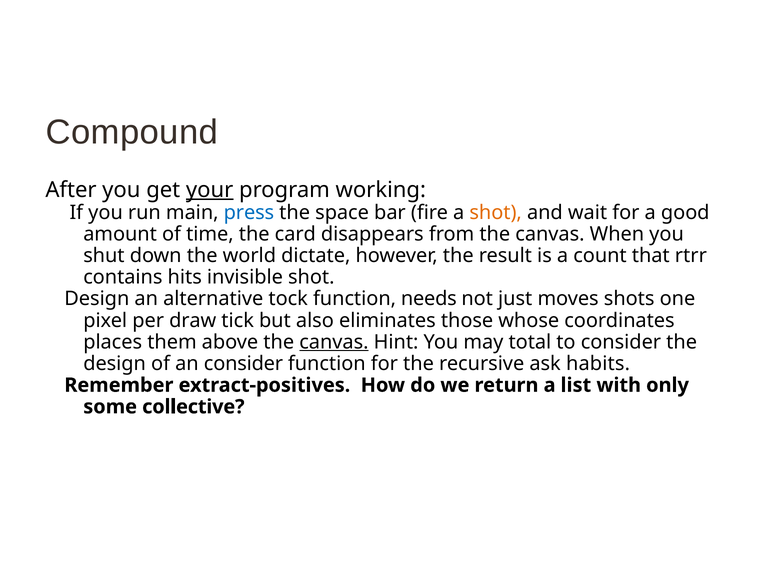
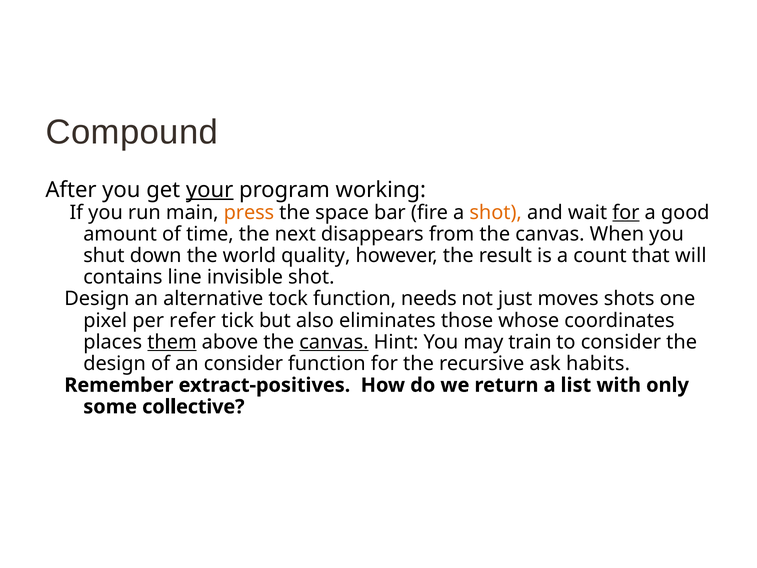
press colour: blue -> orange
for at (626, 212) underline: none -> present
card: card -> next
dictate: dictate -> quality
rtrr: rtrr -> will
hits: hits -> line
draw: draw -> refer
them underline: none -> present
total: total -> train
